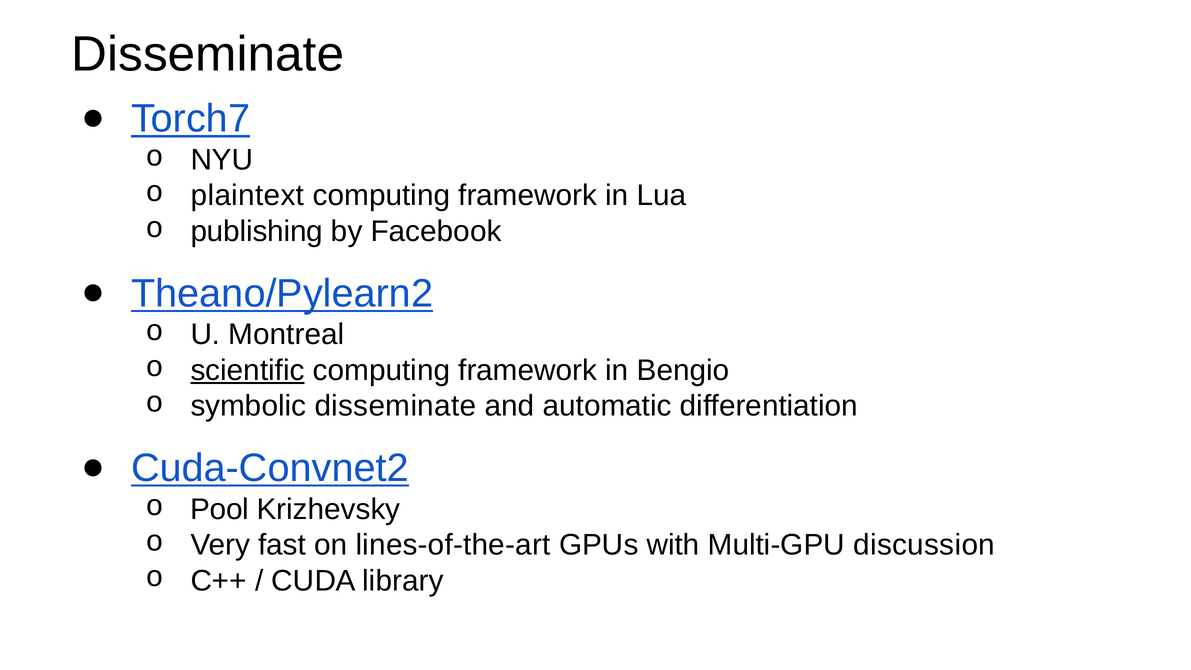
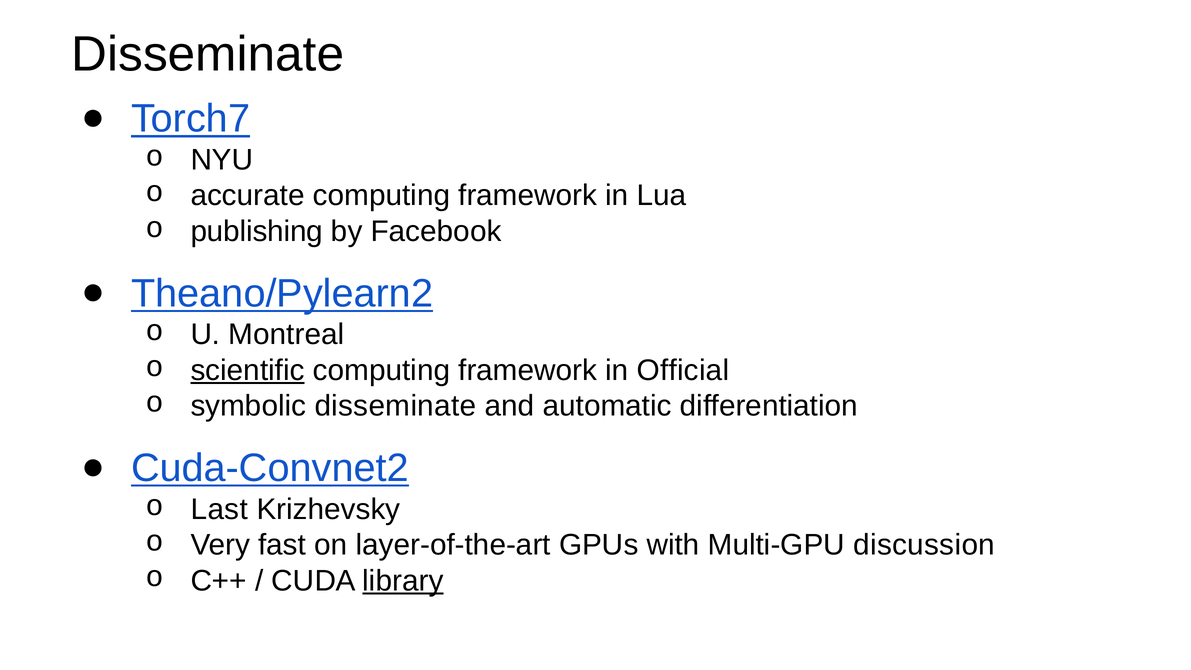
plaintext: plaintext -> accurate
Bengio: Bengio -> Official
Pool: Pool -> Last
lines-of-the-art: lines-of-the-art -> layer-of-the-art
library underline: none -> present
